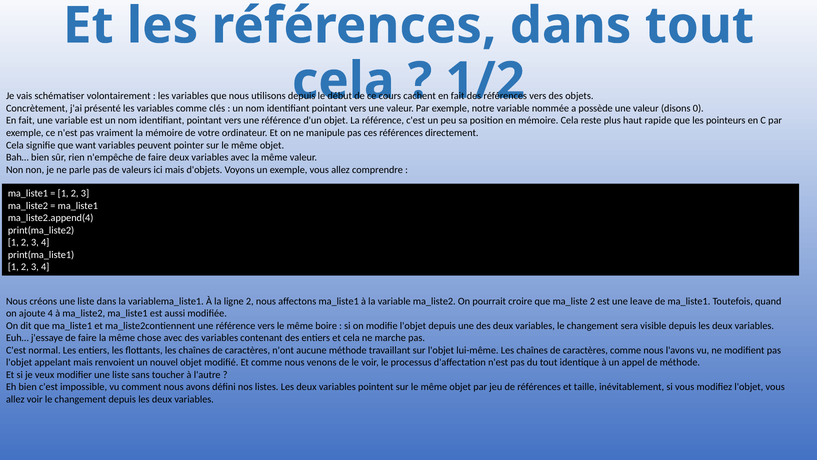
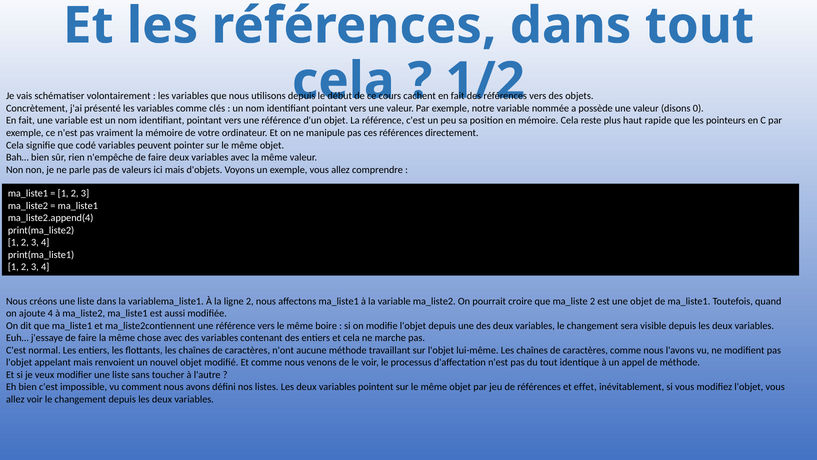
want: want -> codé
une leave: leave -> objet
taille: taille -> effet
